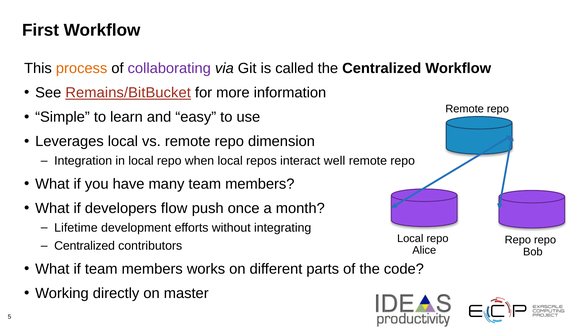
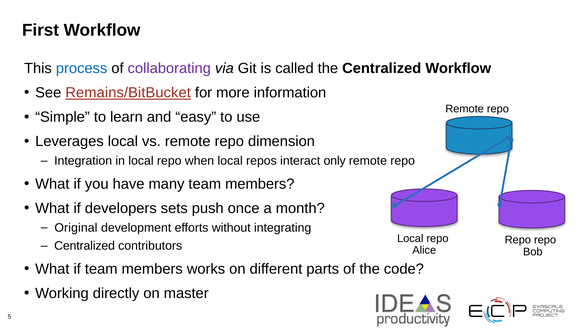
process colour: orange -> blue
well: well -> only
flow: flow -> sets
Lifetime: Lifetime -> Original
